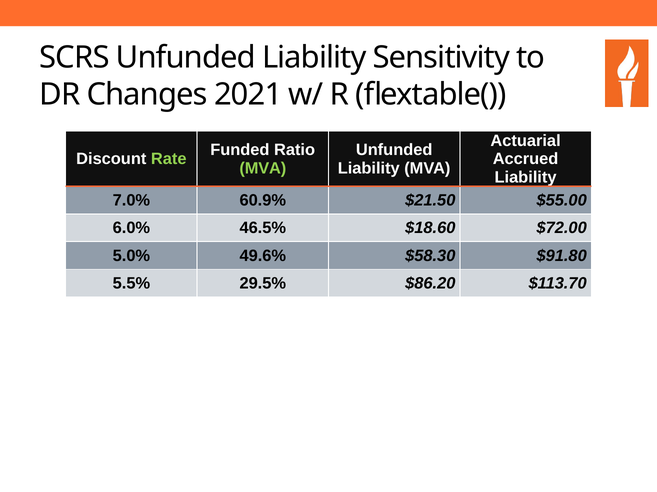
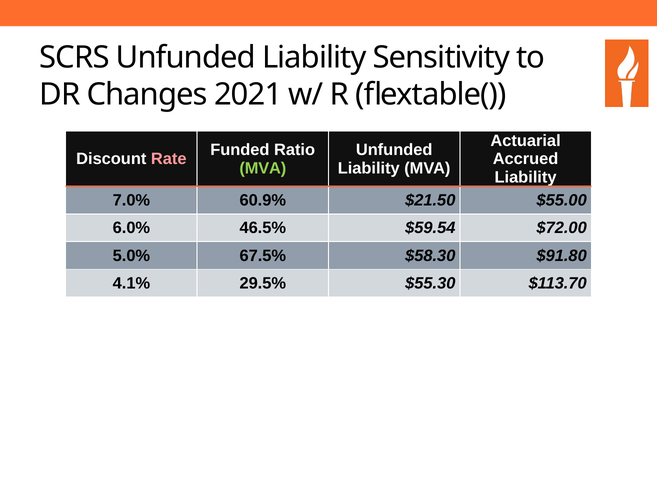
Rate colour: light green -> pink
$18.60: $18.60 -> $59.54
49.6%: 49.6% -> 67.5%
5.5%: 5.5% -> 4.1%
$86.20: $86.20 -> $55.30
